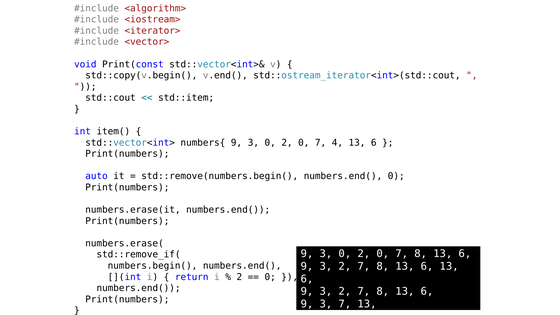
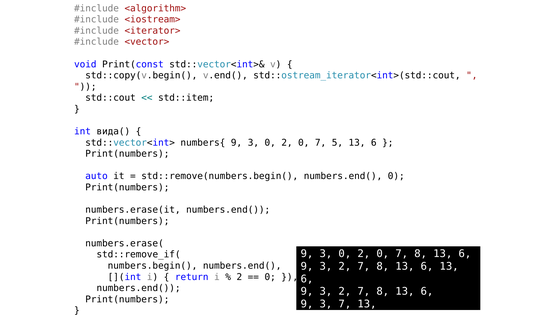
item(: item( -> вида(
4: 4 -> 5
